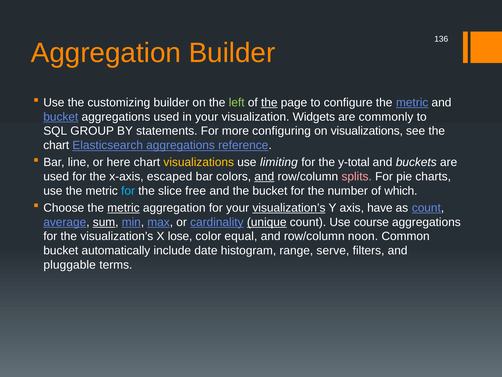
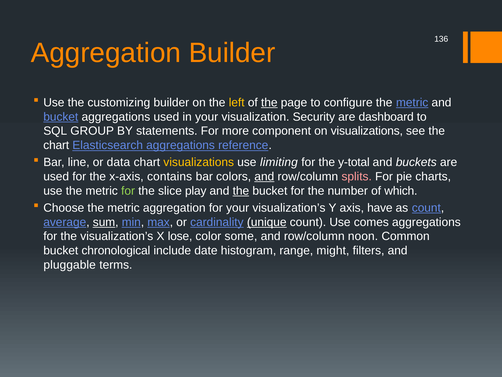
left colour: light green -> yellow
Widgets: Widgets -> Security
commonly: commonly -> dashboard
configuring: configuring -> component
here: here -> data
escaped: escaped -> contains
for at (128, 191) colour: light blue -> light green
free: free -> play
the at (241, 191) underline: none -> present
metric at (123, 208) underline: present -> none
visualization’s at (289, 208) underline: present -> none
course: course -> comes
equal: equal -> some
automatically: automatically -> chronological
serve: serve -> might
